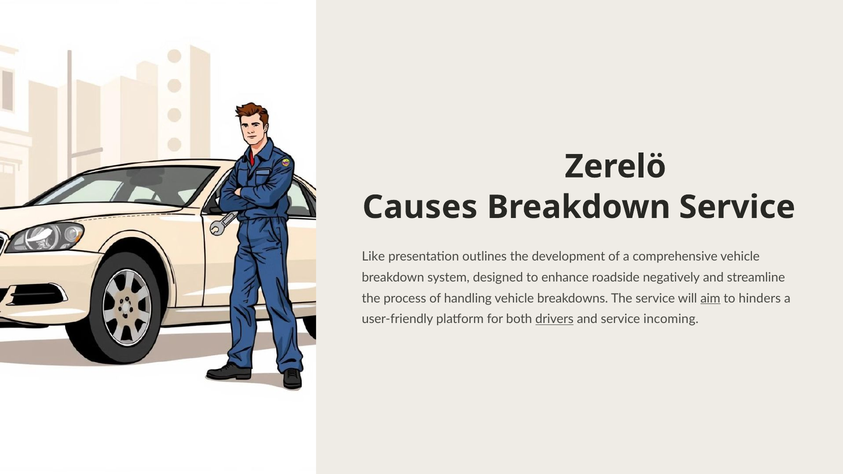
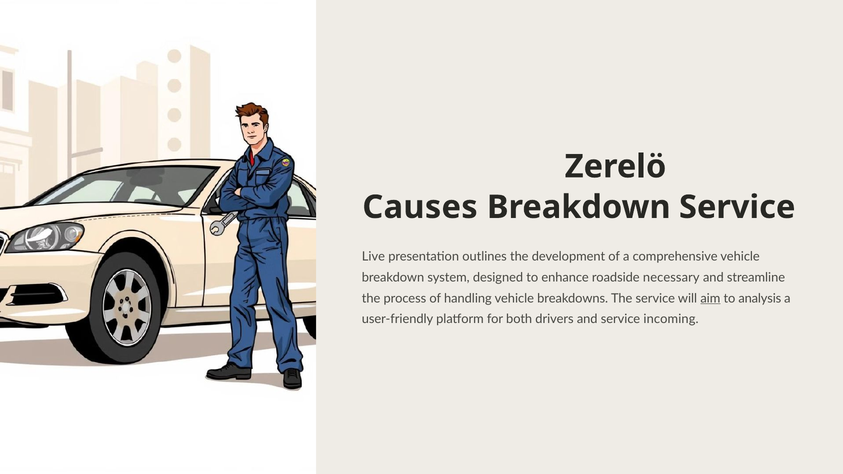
Like: Like -> Live
negatively: negatively -> necessary
hinders: hinders -> analysis
drivers underline: present -> none
